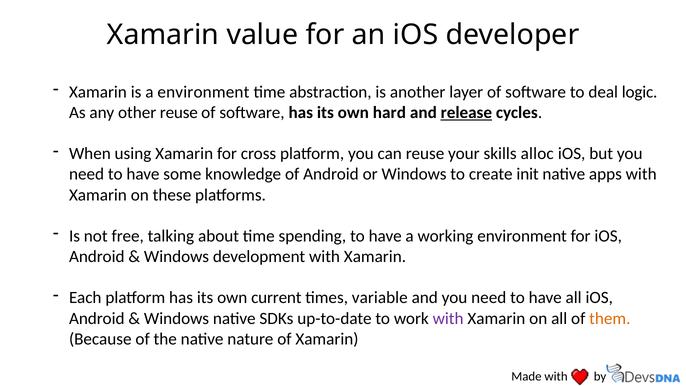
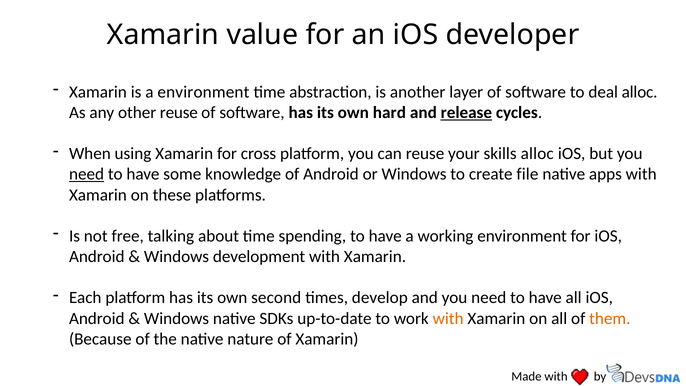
deal logic: logic -> alloc
need at (87, 174) underline: none -> present
init: init -> file
current: current -> second
variable: variable -> develop
with at (448, 318) colour: purple -> orange
